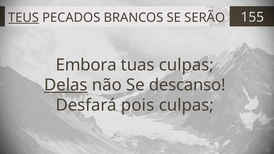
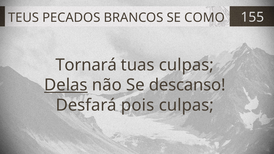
TEUS underline: present -> none
SERÃO: SERÃO -> COMO
Embora: Embora -> Tornará
